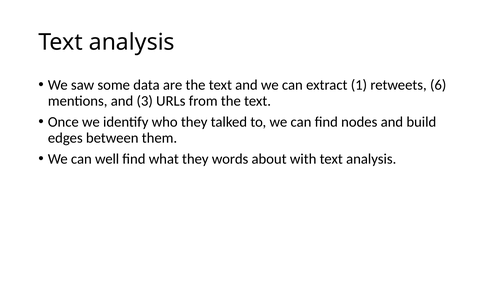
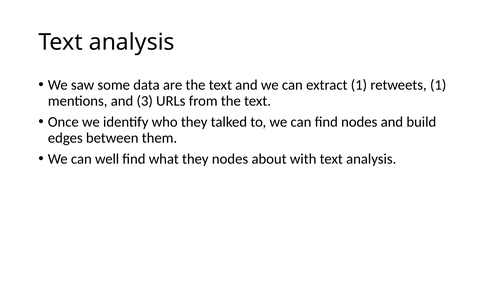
retweets 6: 6 -> 1
they words: words -> nodes
